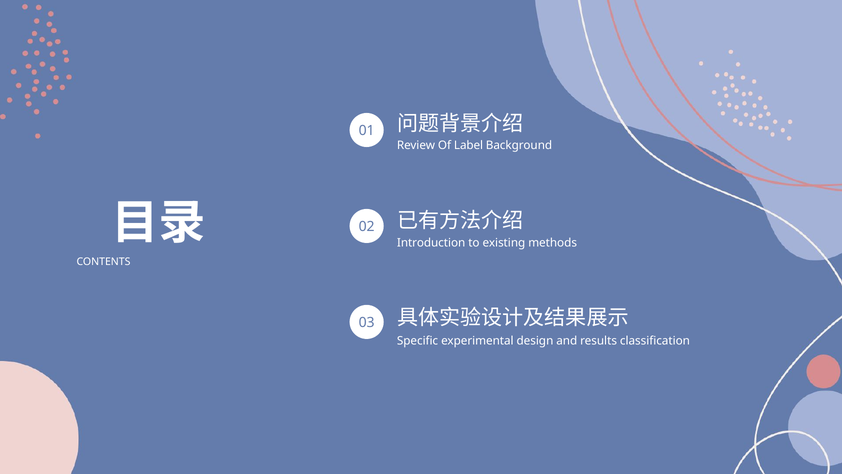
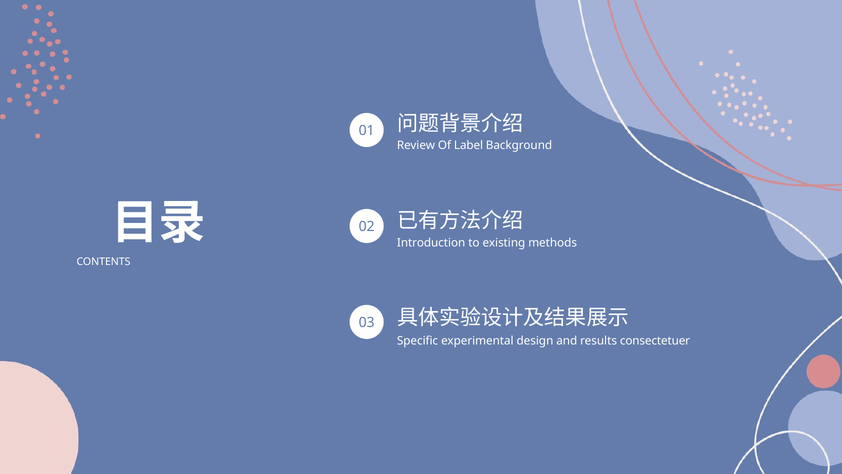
classification: classification -> consectetuer
